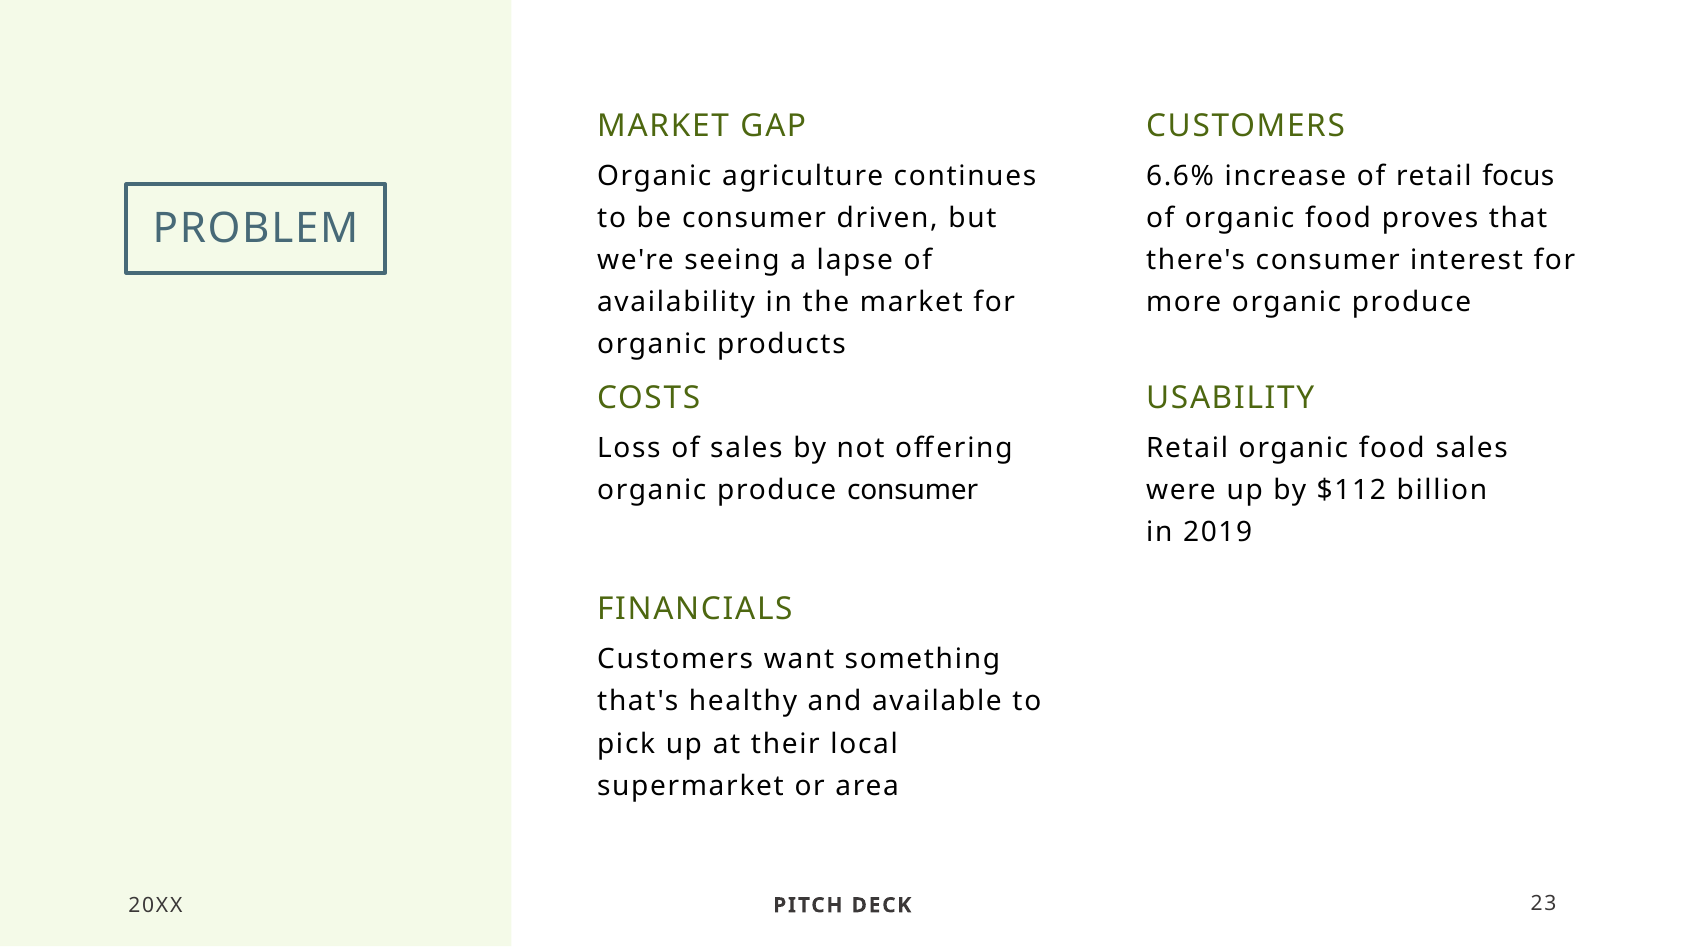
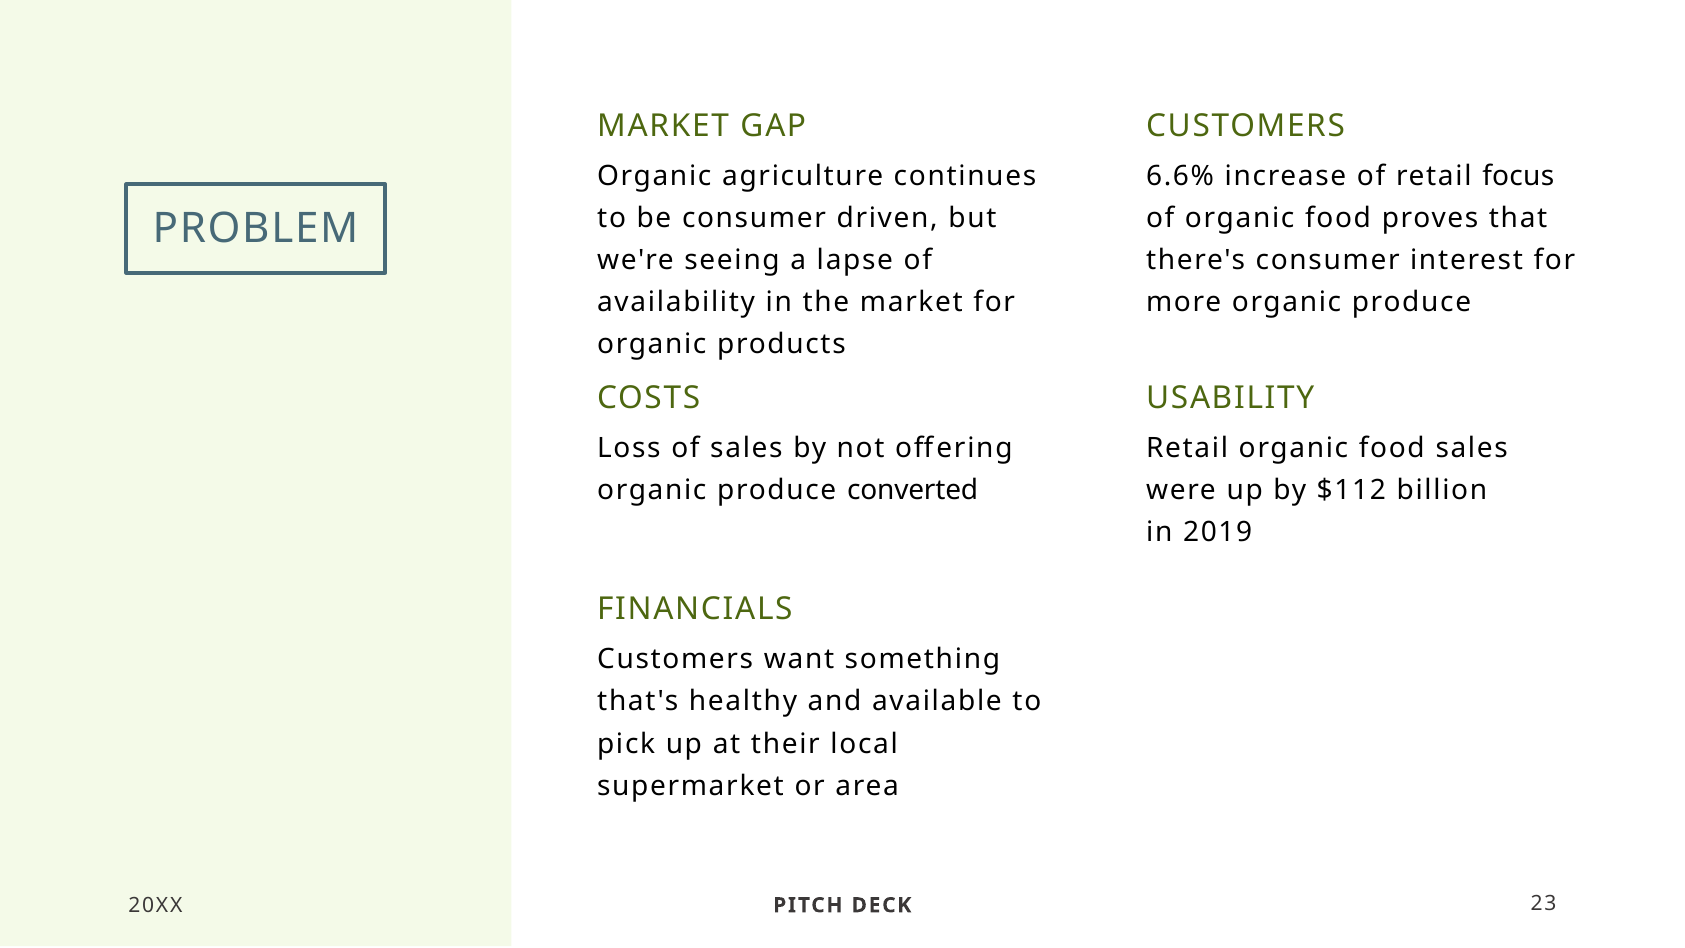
produce consumer: consumer -> converted
